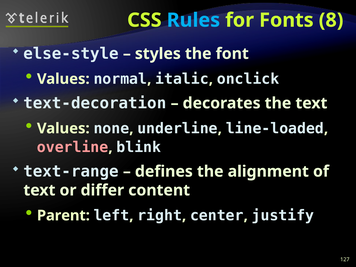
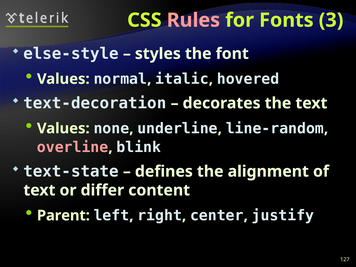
Rules colour: light blue -> pink
8: 8 -> 3
onclick: onclick -> hovered
line-loaded: line-loaded -> line-random
text-range: text-range -> text-state
